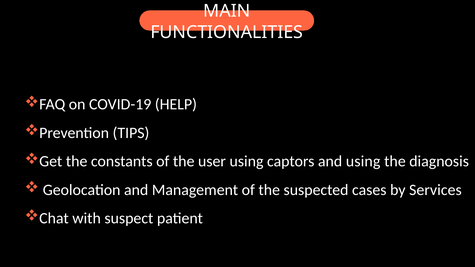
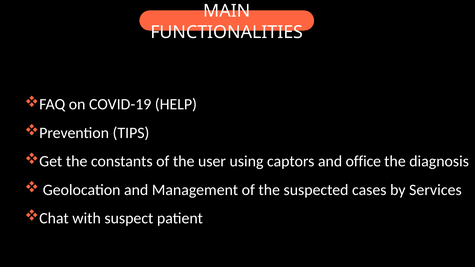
and using: using -> office
